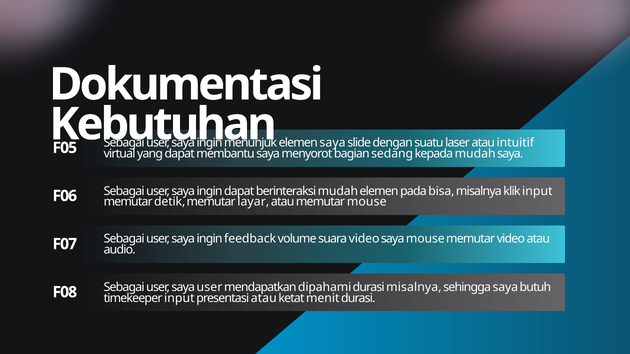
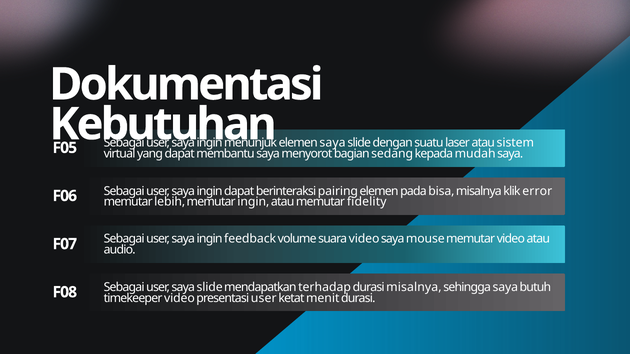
intuitif: intuitif -> sistem
berinteraksi mudah: mudah -> pairing
klik input: input -> error
detik: detik -> lebih
memutar layar: layar -> ingin
memutar mouse: mouse -> fidelity
user saya user: user -> slide
dipahami: dipahami -> terhadap
timekeeper input: input -> video
presentasi atau: atau -> user
